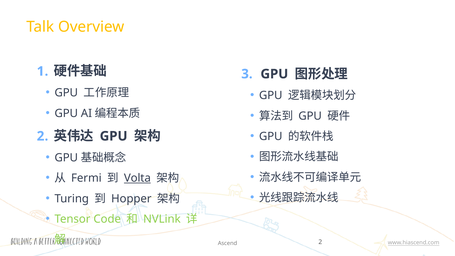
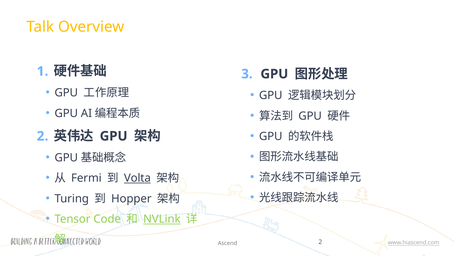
NVLink underline: none -> present
